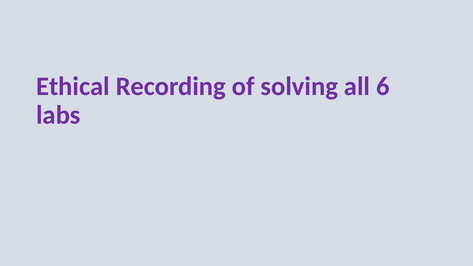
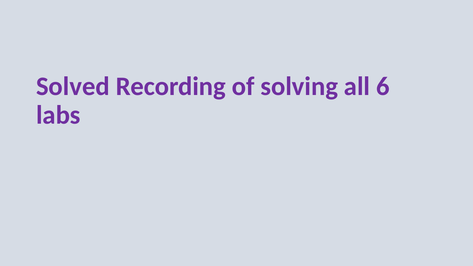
Ethical: Ethical -> Solved
